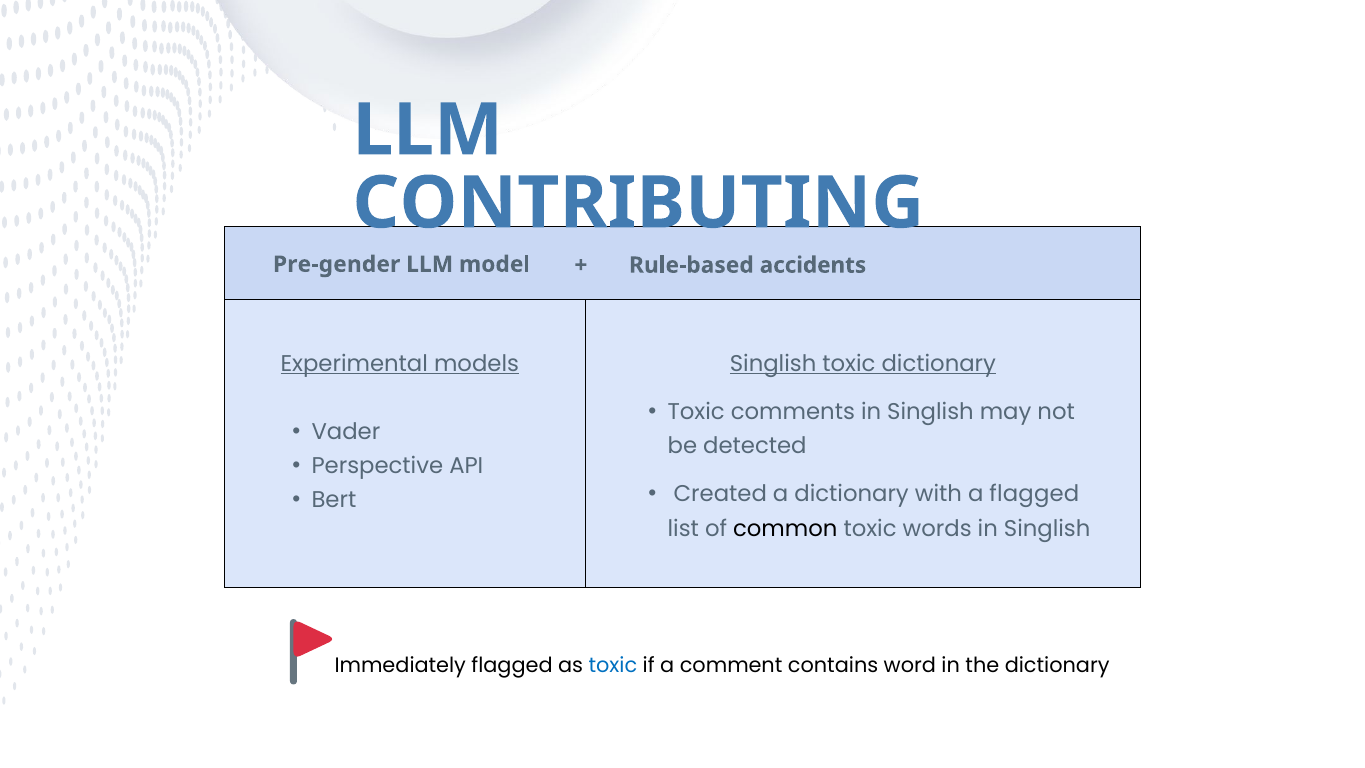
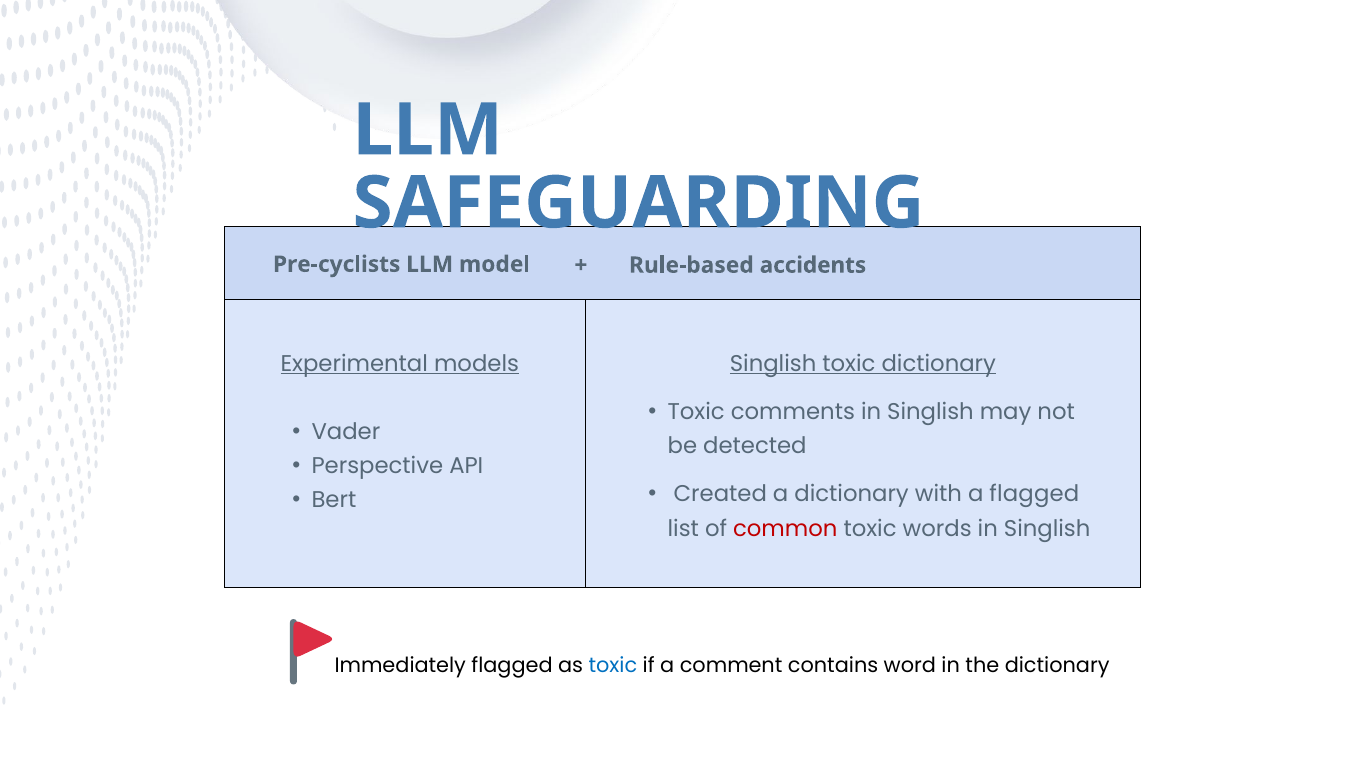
CONTRIBUTING: CONTRIBUTING -> SAFEGUARDING
Pre-gender: Pre-gender -> Pre-cyclists
common colour: black -> red
